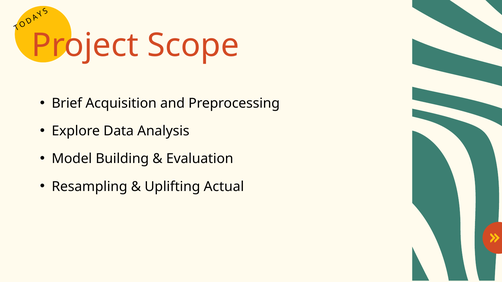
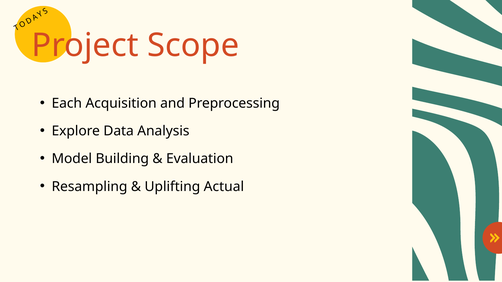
Brief: Brief -> Each
